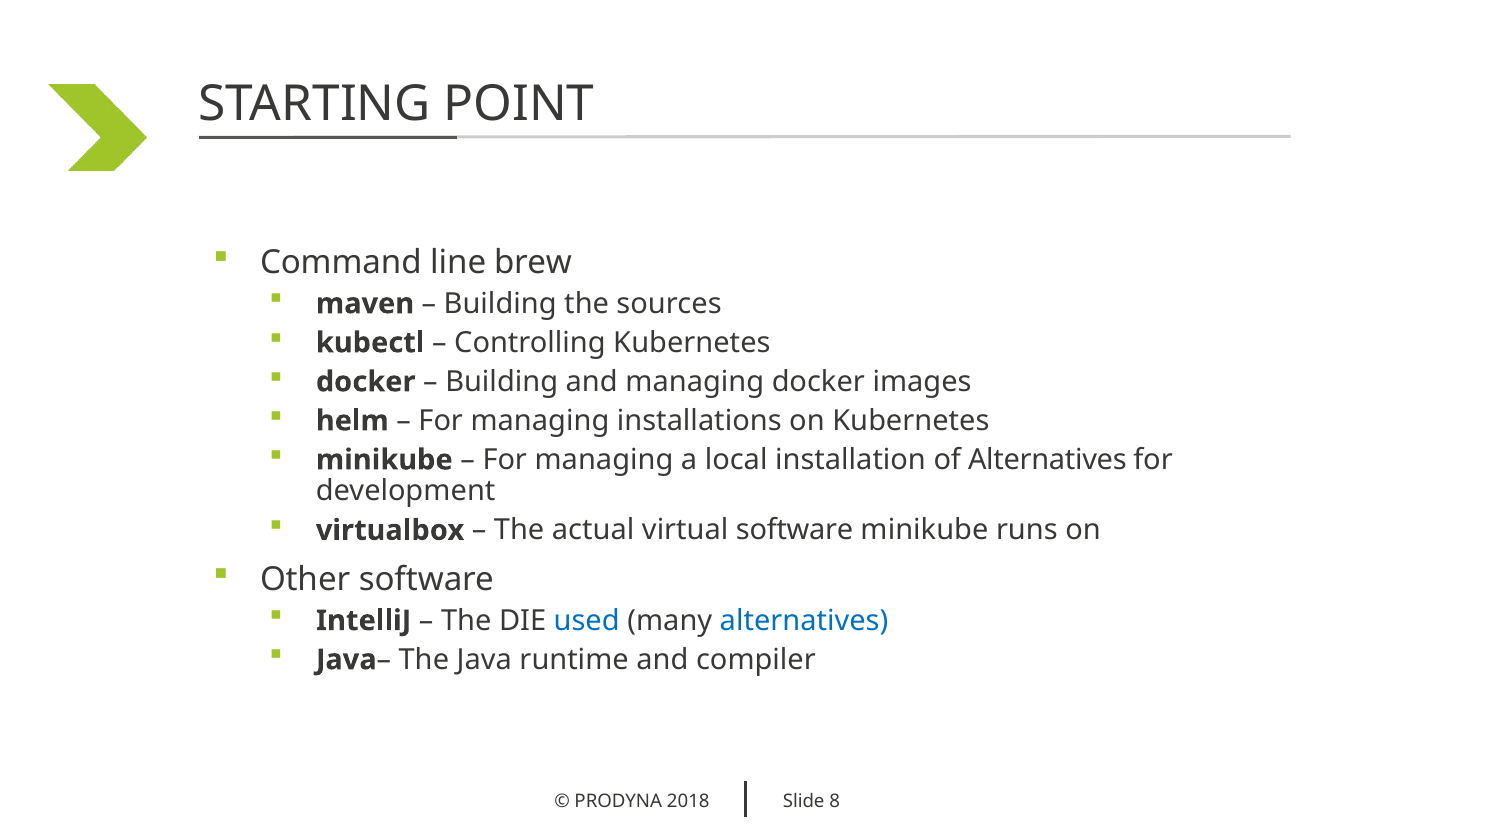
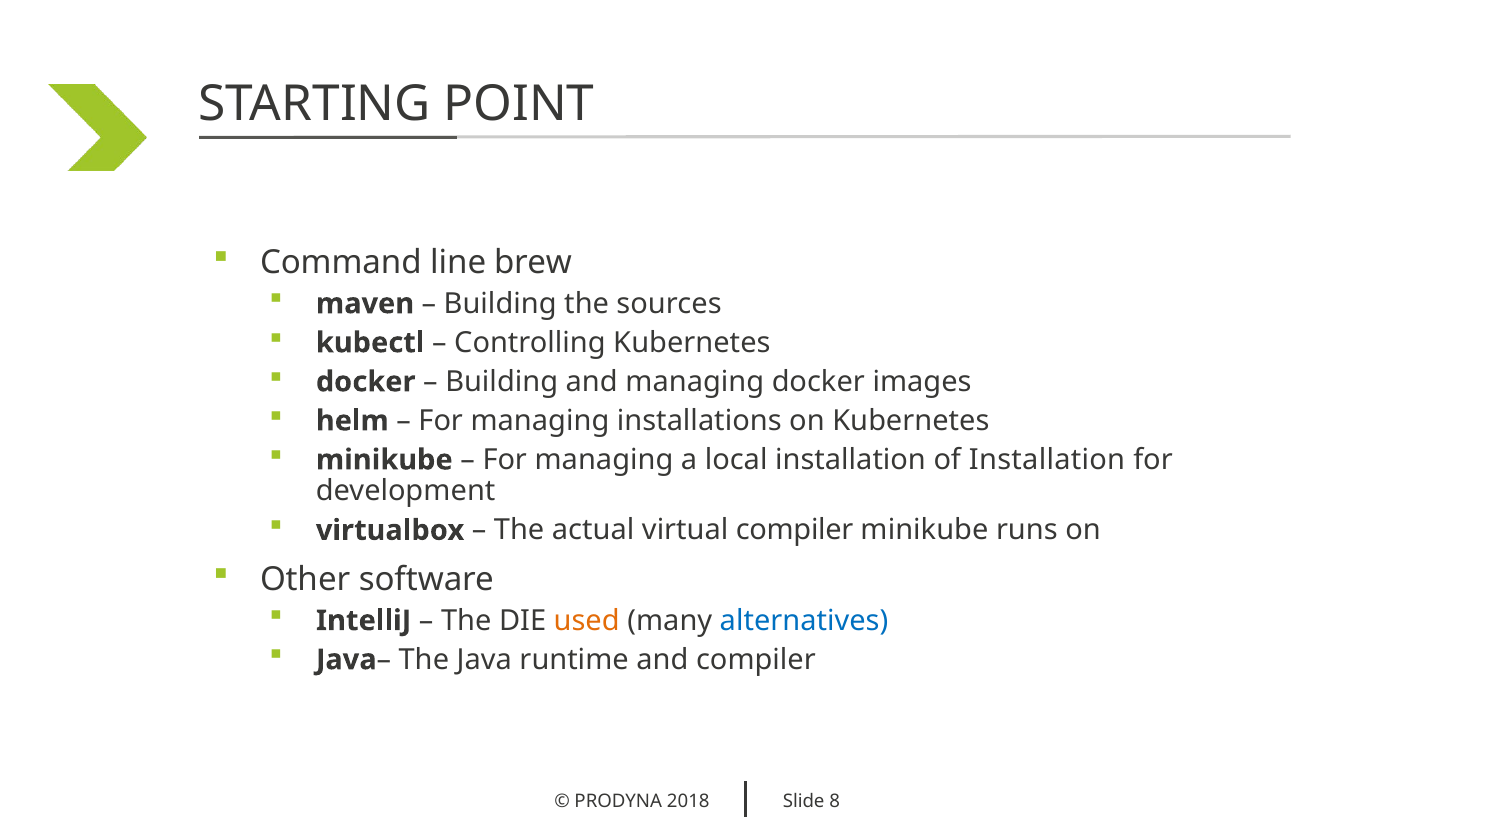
of Alternatives: Alternatives -> Installation
virtual software: software -> compiler
used colour: blue -> orange
